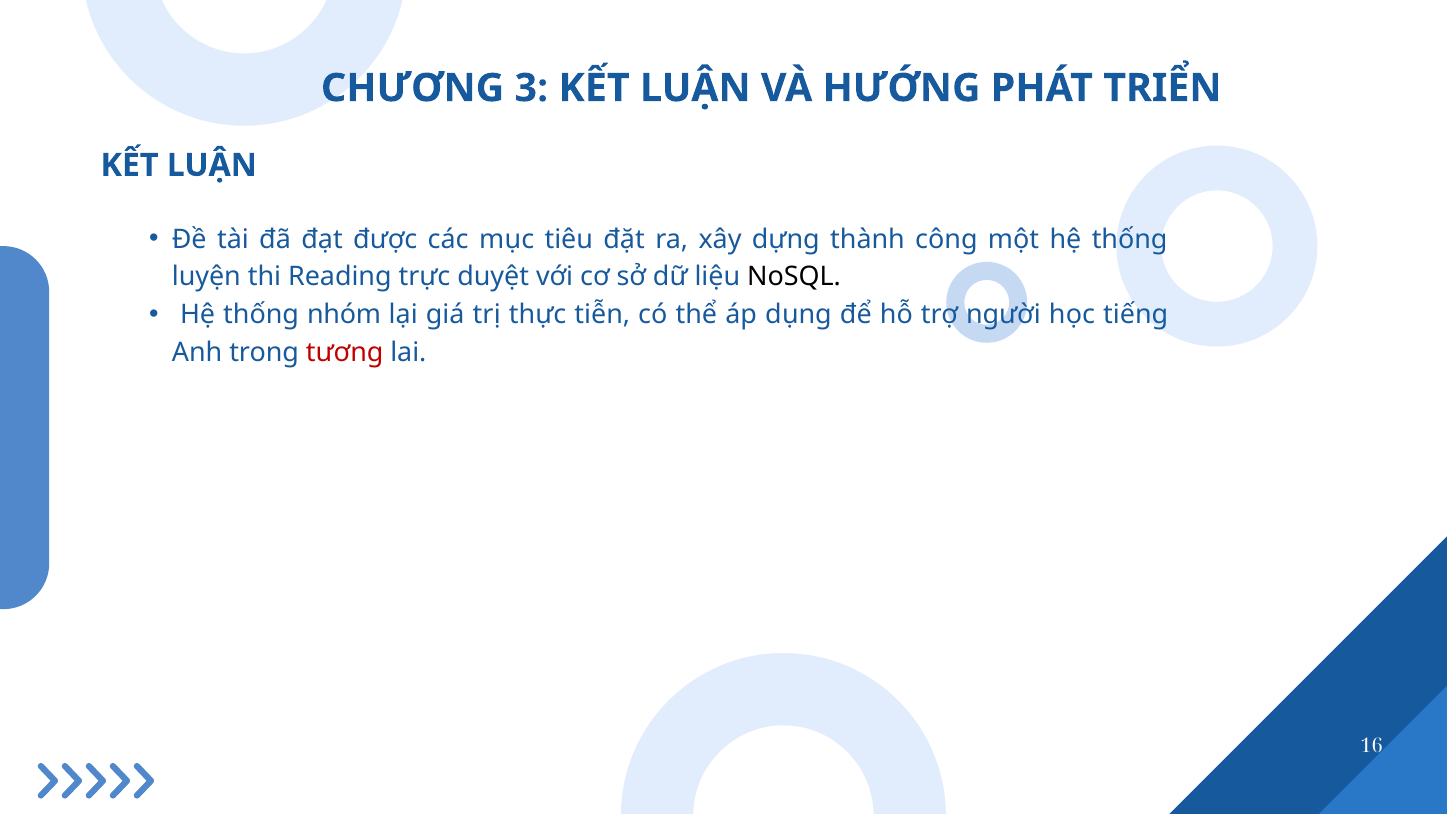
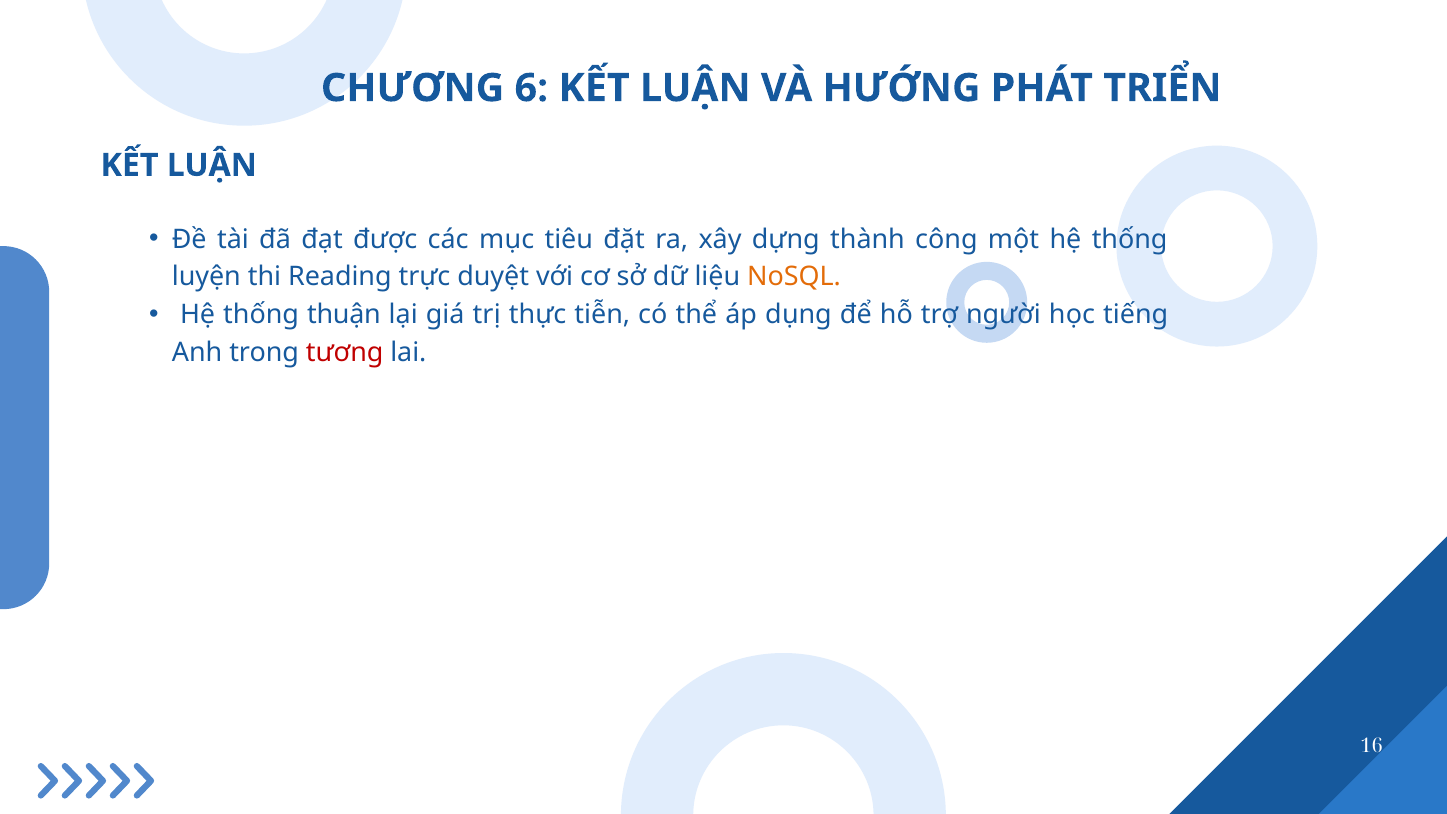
3: 3 -> 6
NoSQL colour: black -> orange
nhóm: nhóm -> thuận
